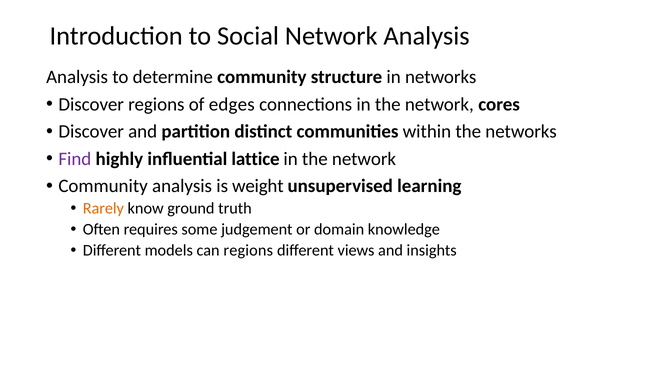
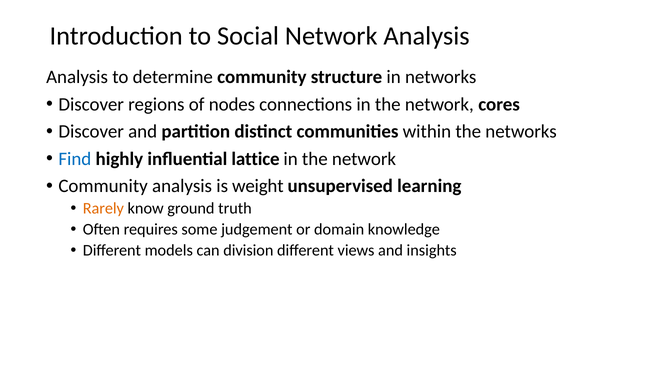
edges: edges -> nodes
Find colour: purple -> blue
can regions: regions -> division
